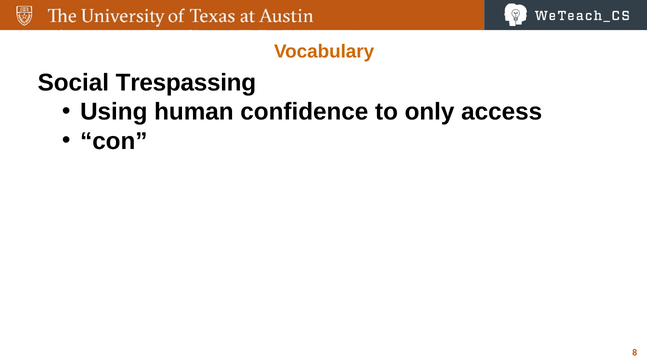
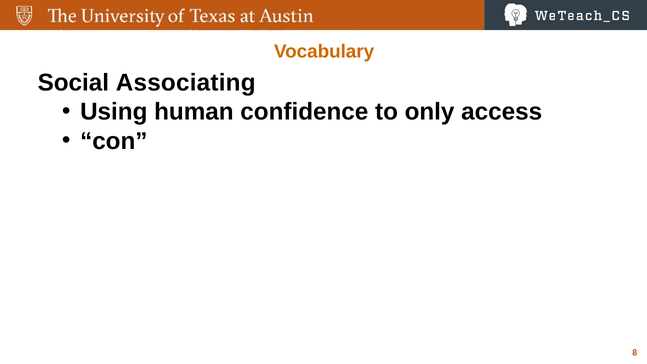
Trespassing: Trespassing -> Associating
